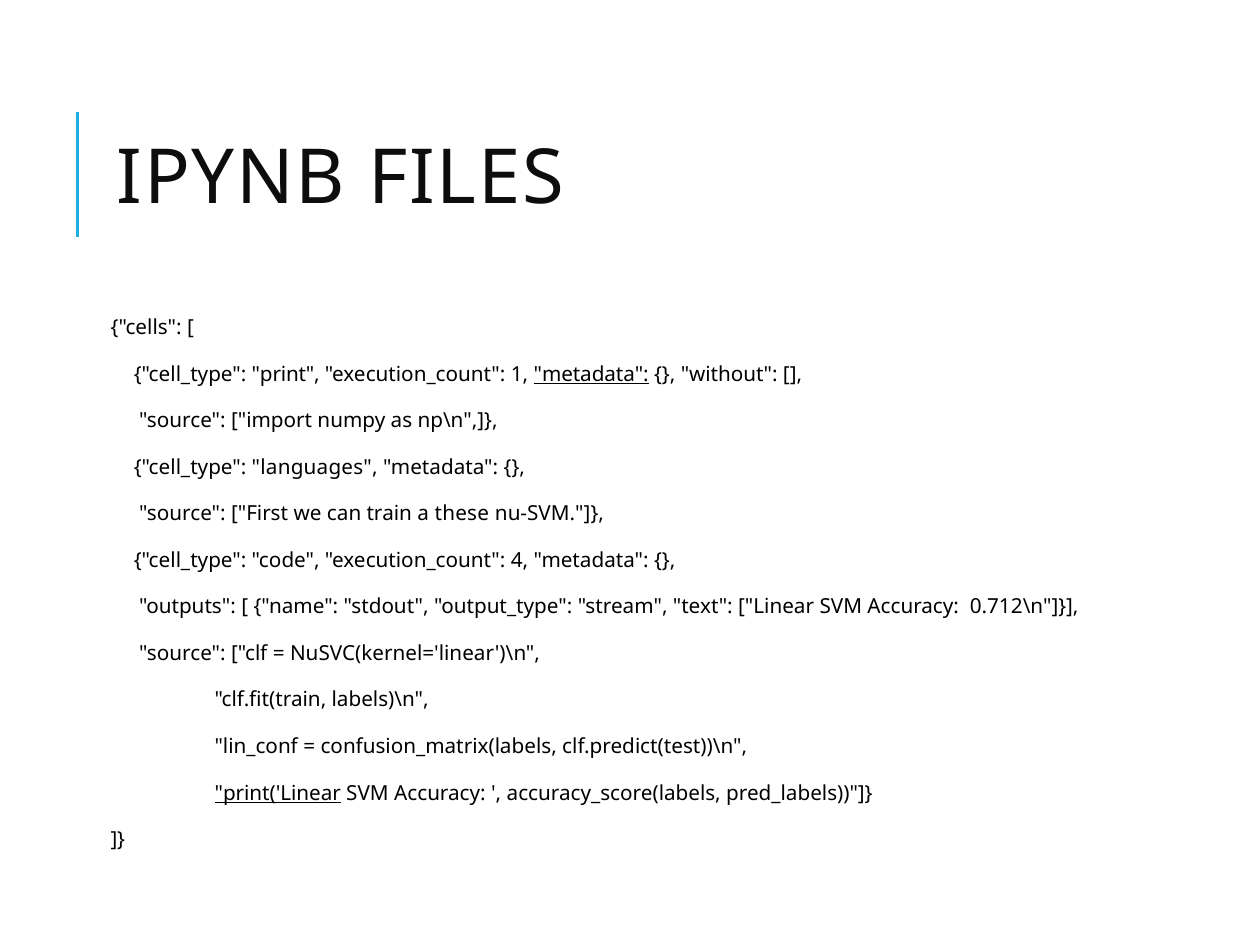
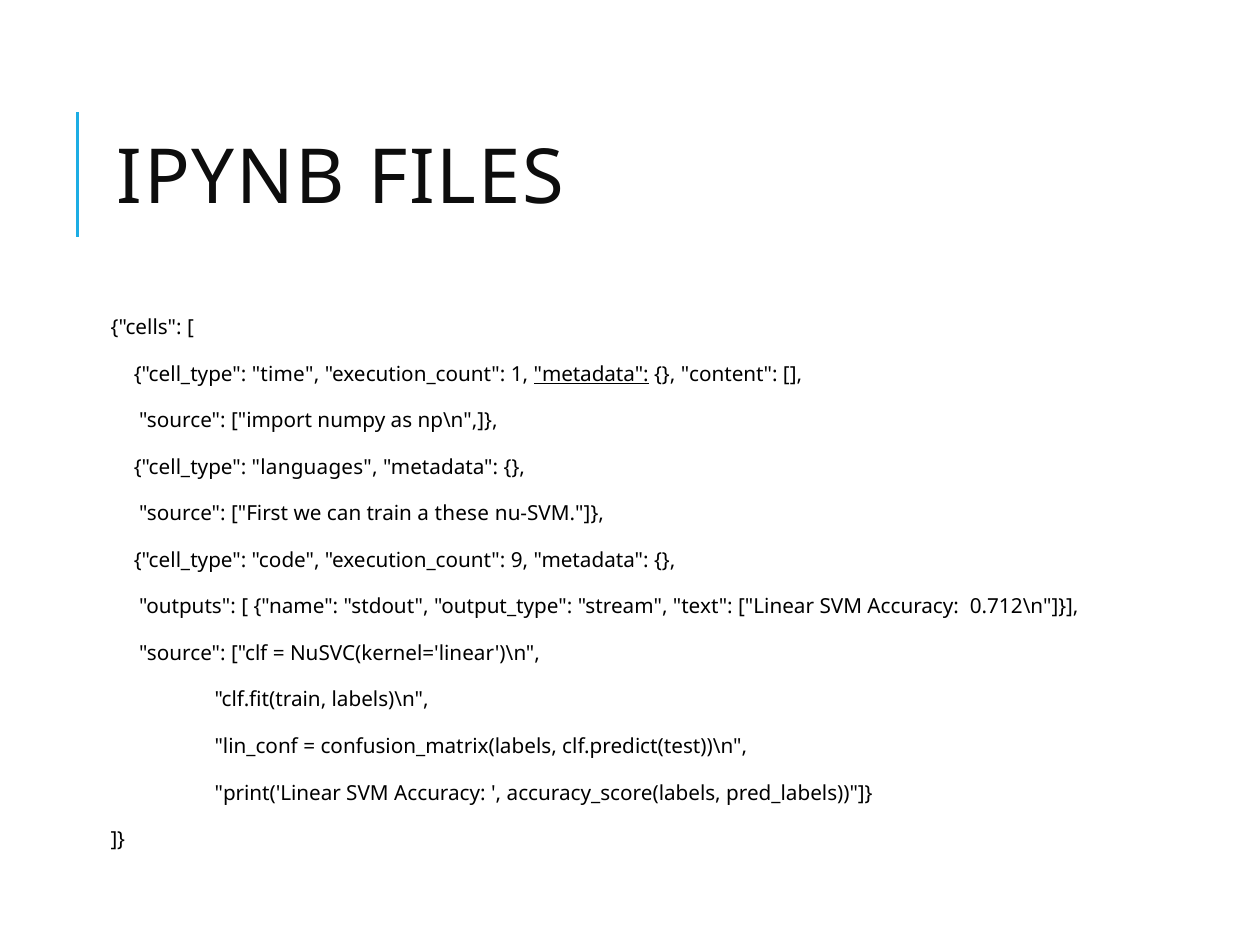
print: print -> time
without: without -> content
4: 4 -> 9
print('Linear underline: present -> none
